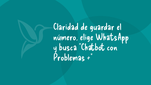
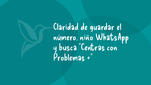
elige: elige -> niño
Chatbot: Chatbot -> Centras
